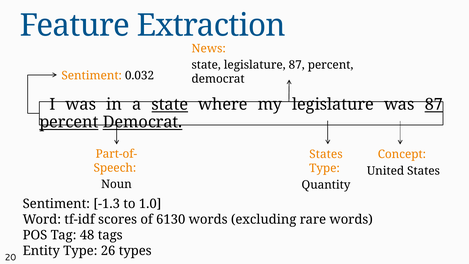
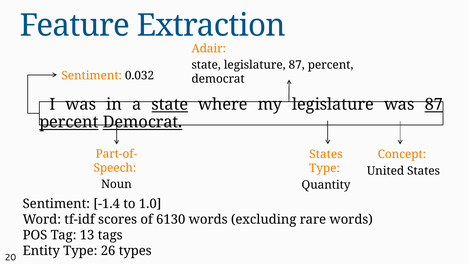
News: News -> Adair
-1.3: -1.3 -> -1.4
48: 48 -> 13
